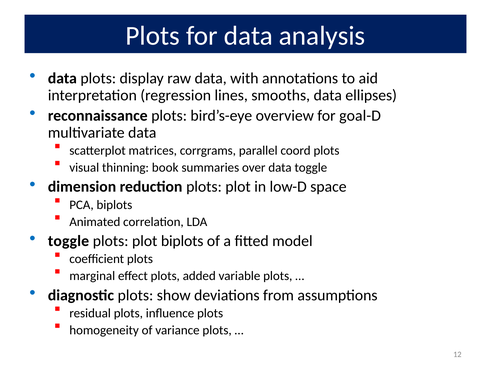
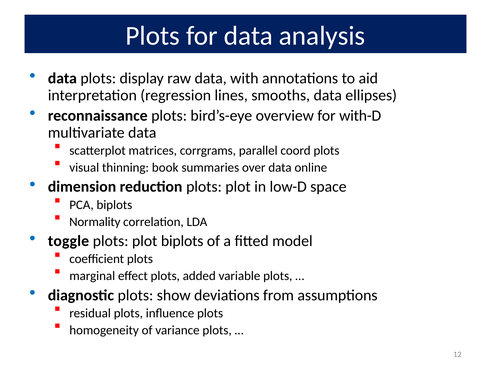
goal-D: goal-D -> with-D
data toggle: toggle -> online
Animated: Animated -> Normality
